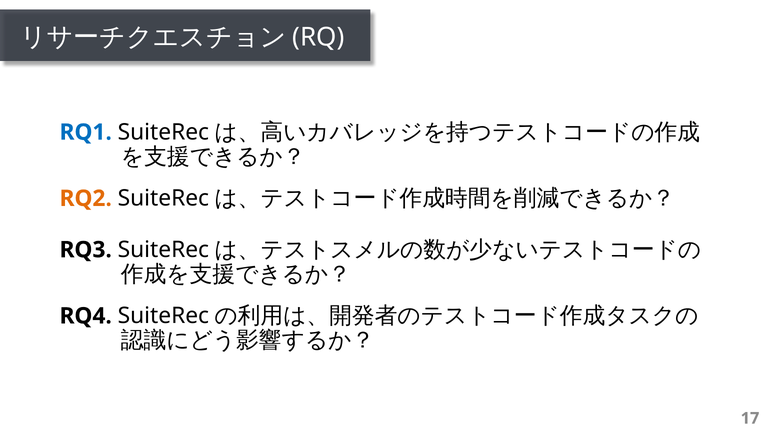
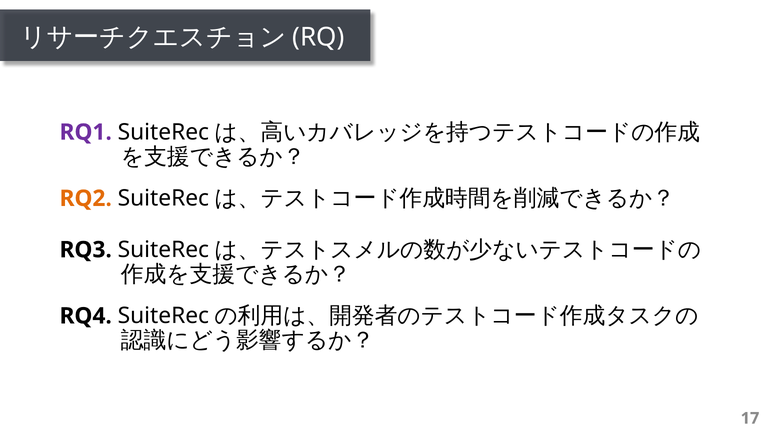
RQ1 colour: blue -> purple
